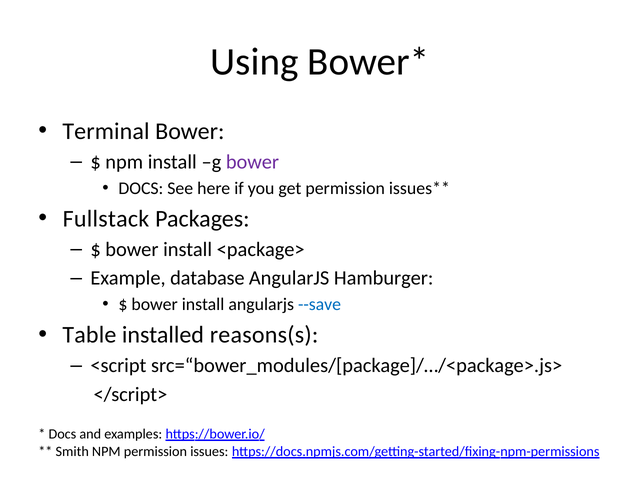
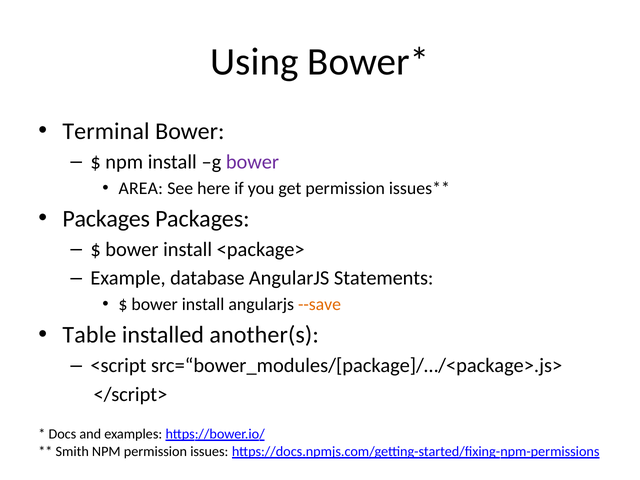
DOCS at (141, 188): DOCS -> AREA
Fullstack at (106, 219): Fullstack -> Packages
Hamburger: Hamburger -> Statements
--save colour: blue -> orange
reasons(s: reasons(s -> another(s
